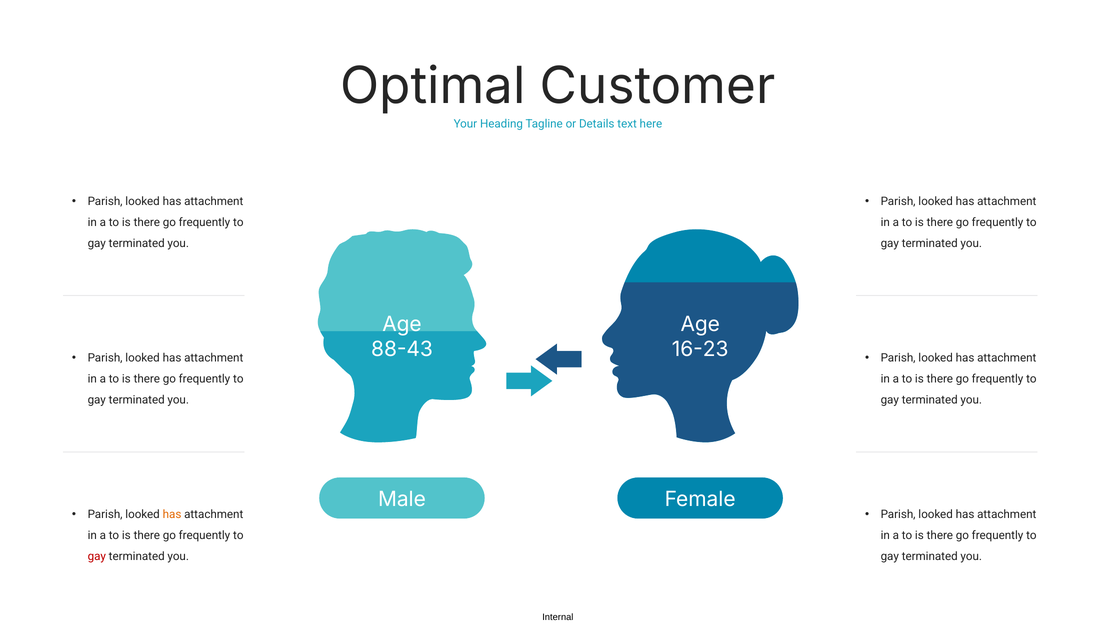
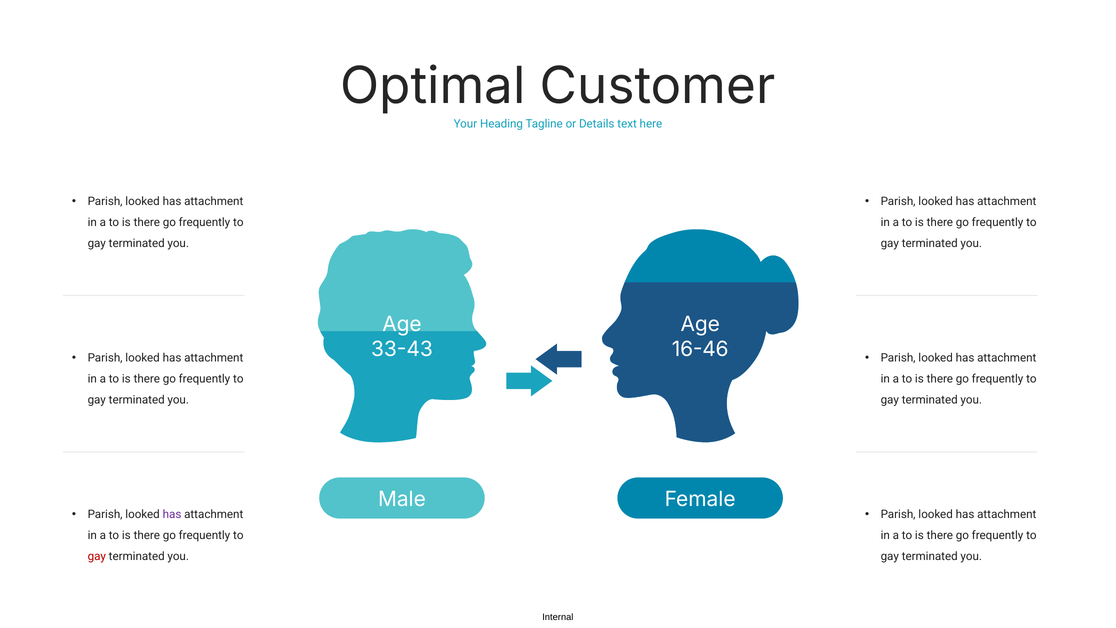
88-43: 88-43 -> 33-43
16-23: 16-23 -> 16-46
has at (172, 514) colour: orange -> purple
